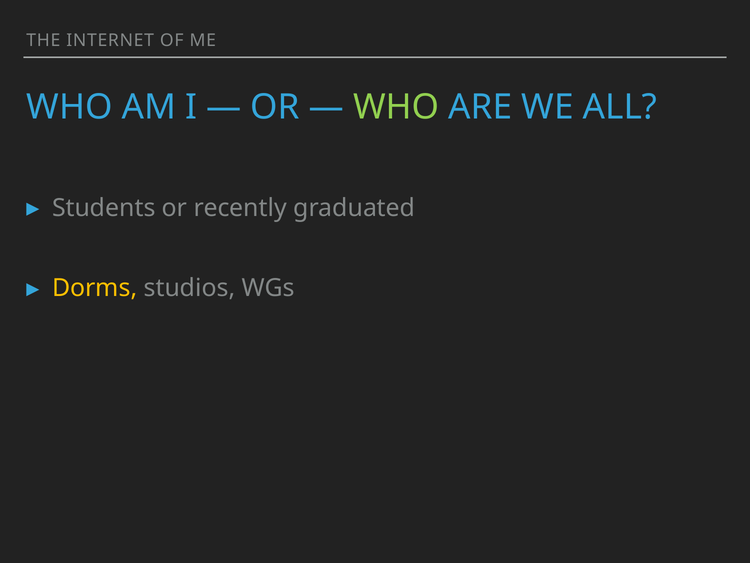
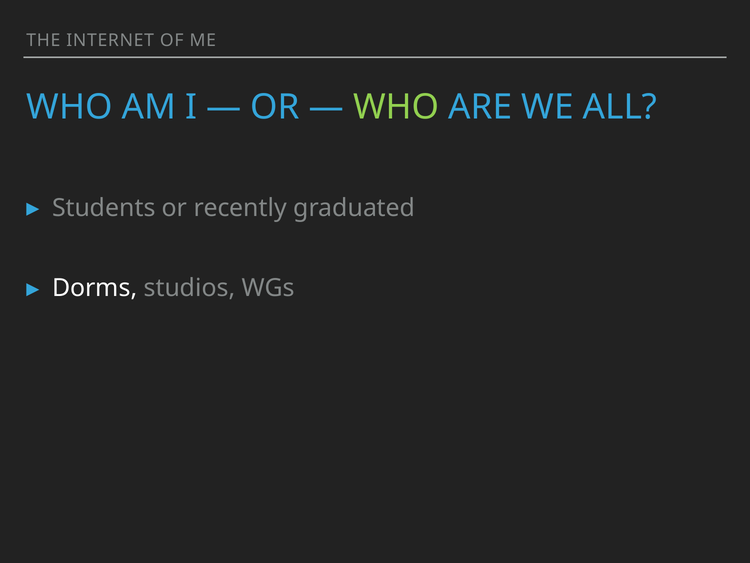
Dorms colour: yellow -> white
